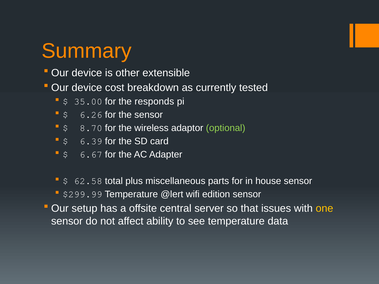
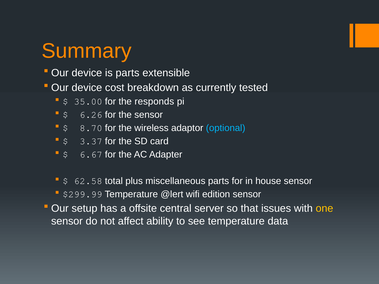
is other: other -> parts
optional colour: light green -> light blue
6.39: 6.39 -> 3.37
